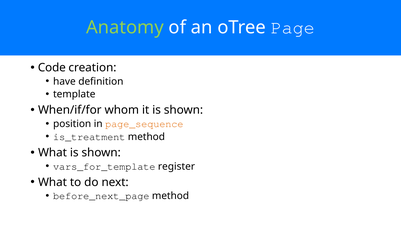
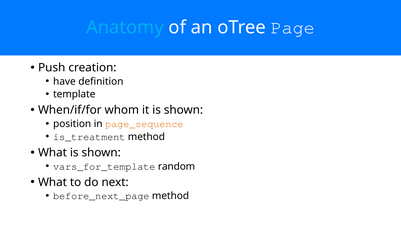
Anatomy colour: light green -> light blue
Code: Code -> Push
register: register -> random
